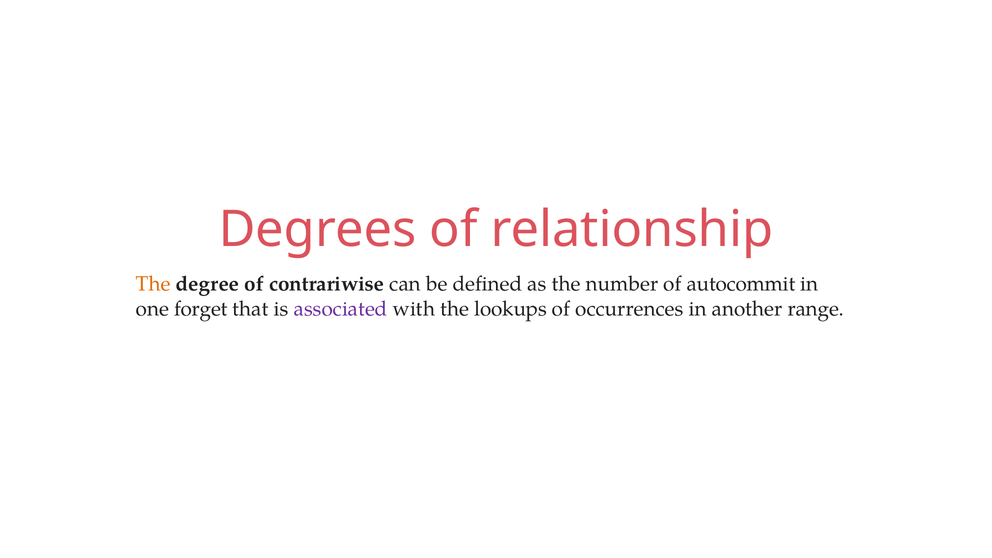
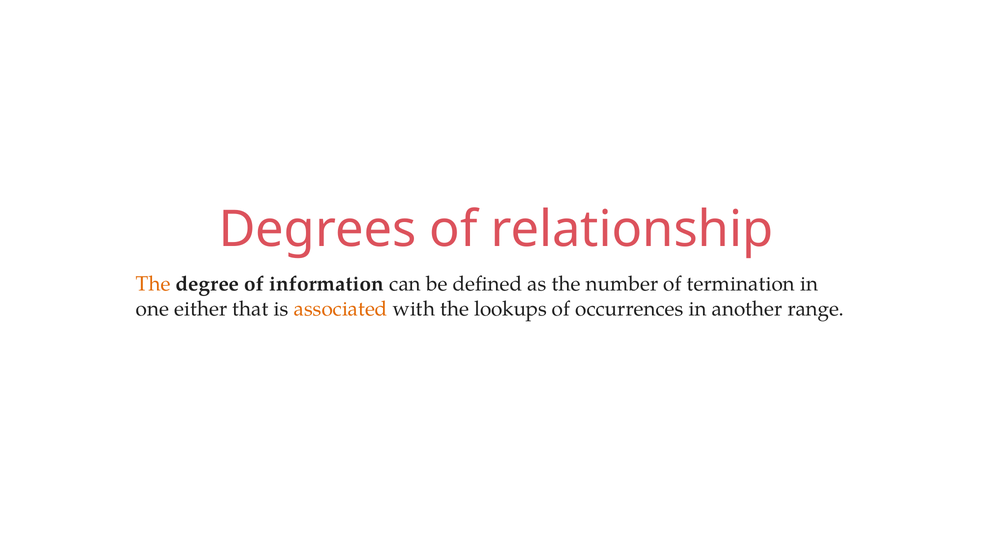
contrariwise: contrariwise -> information
autocommit: autocommit -> termination
forget: forget -> either
associated colour: purple -> orange
